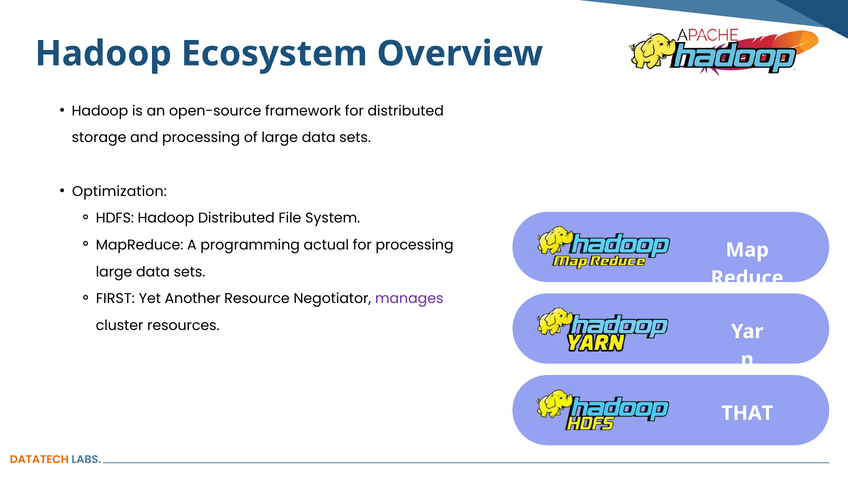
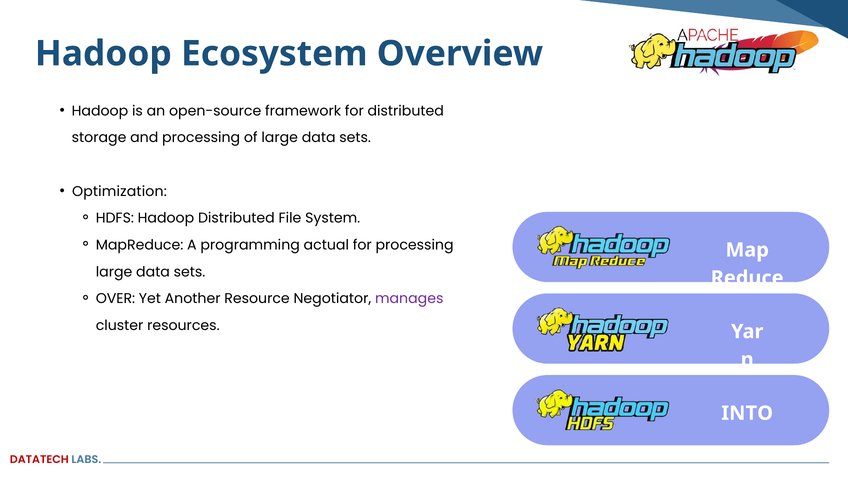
FIRST: FIRST -> OVER
THAT: THAT -> INTO
DATATECH colour: orange -> red
